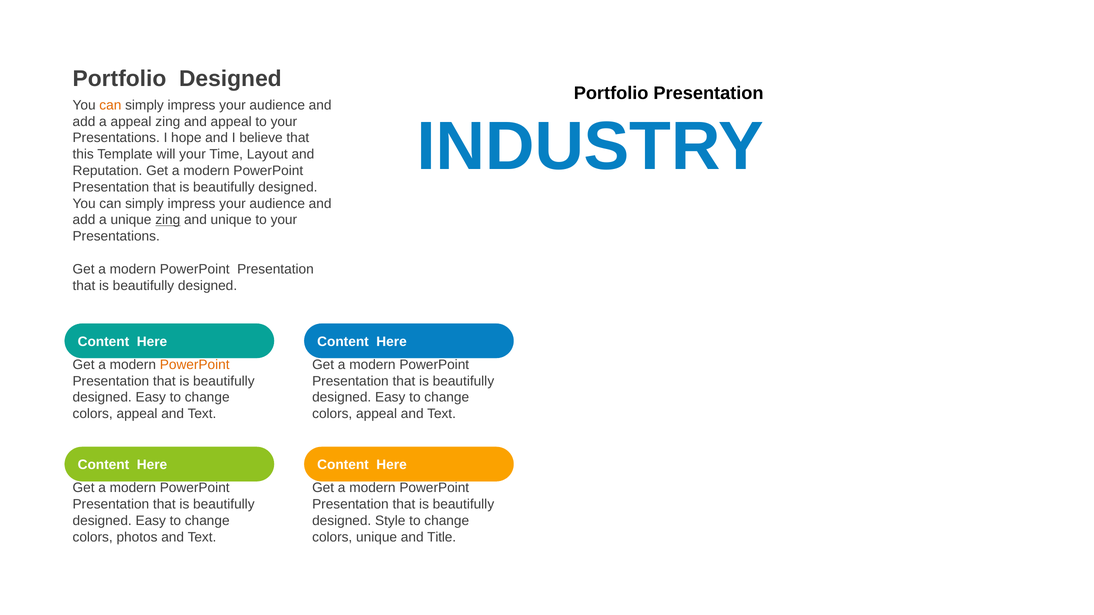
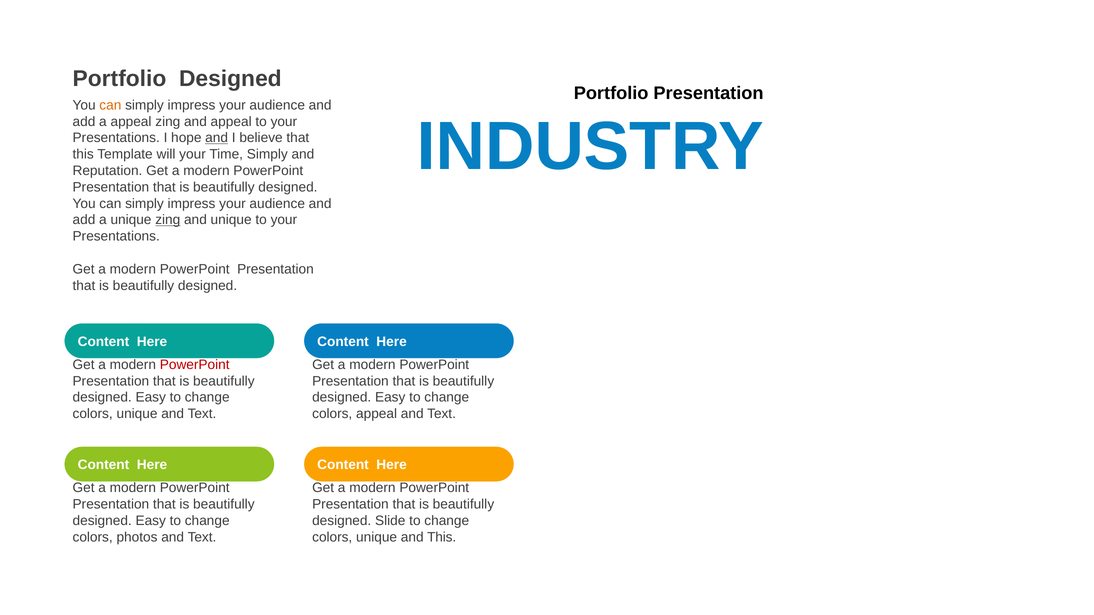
and at (217, 138) underline: none -> present
Time Layout: Layout -> Simply
PowerPoint at (195, 365) colour: orange -> red
appeal at (137, 414): appeal -> unique
Style: Style -> Slide
and Title: Title -> This
